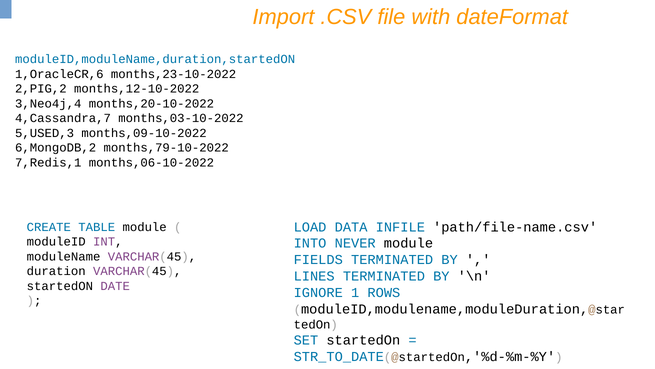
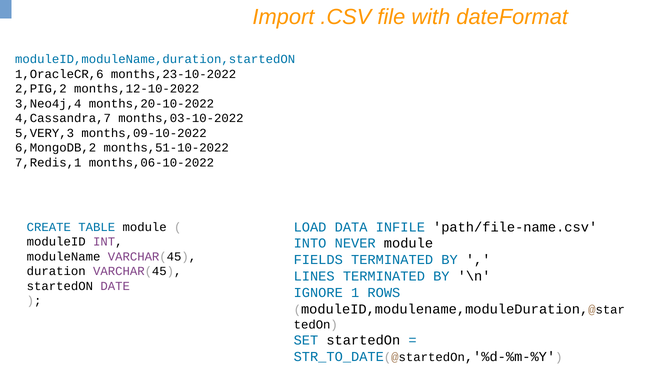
5,USED,3: 5,USED,3 -> 5,VERY,3
months,79-10-2022: months,79-10-2022 -> months,51-10-2022
